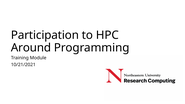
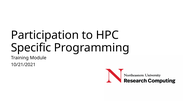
Around: Around -> Specific
